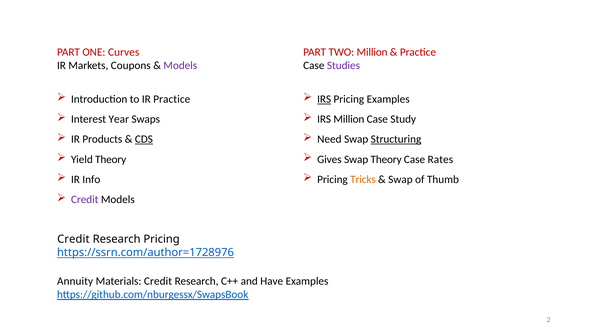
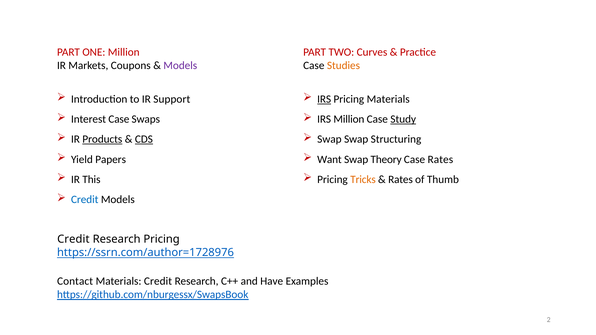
ONE Curves: Curves -> Million
TWO Million: Million -> Curves
Studies colour: purple -> orange
IR Practice: Practice -> Support
Pricing Examples: Examples -> Materials
Interest Year: Year -> Case
Study underline: none -> present
Products underline: none -> present
Need at (329, 139): Need -> Swap
Structuring underline: present -> none
Yield Theory: Theory -> Papers
Gives: Gives -> Want
Info: Info -> This
Swap at (400, 180): Swap -> Rates
Credit at (85, 200) colour: purple -> blue
Annuity: Annuity -> Contact
